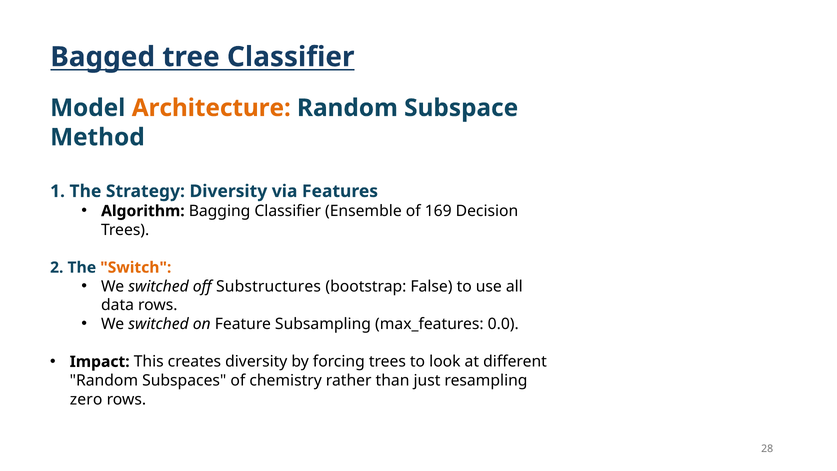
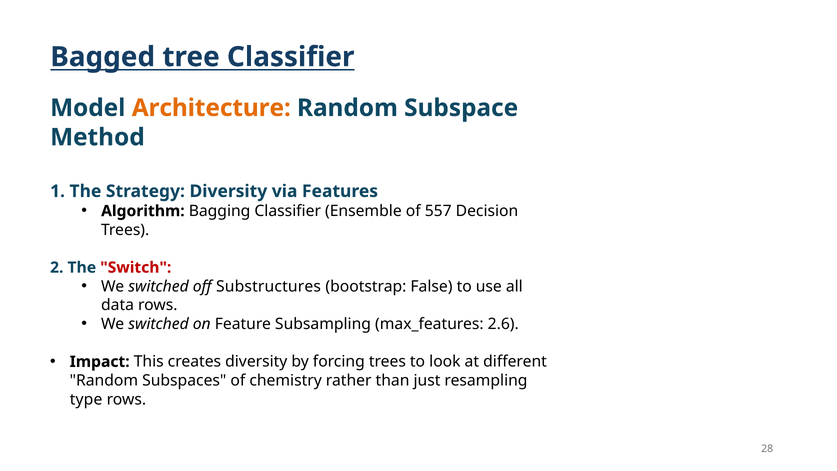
169: 169 -> 557
Switch colour: orange -> red
0.0: 0.0 -> 2.6
zero: zero -> type
